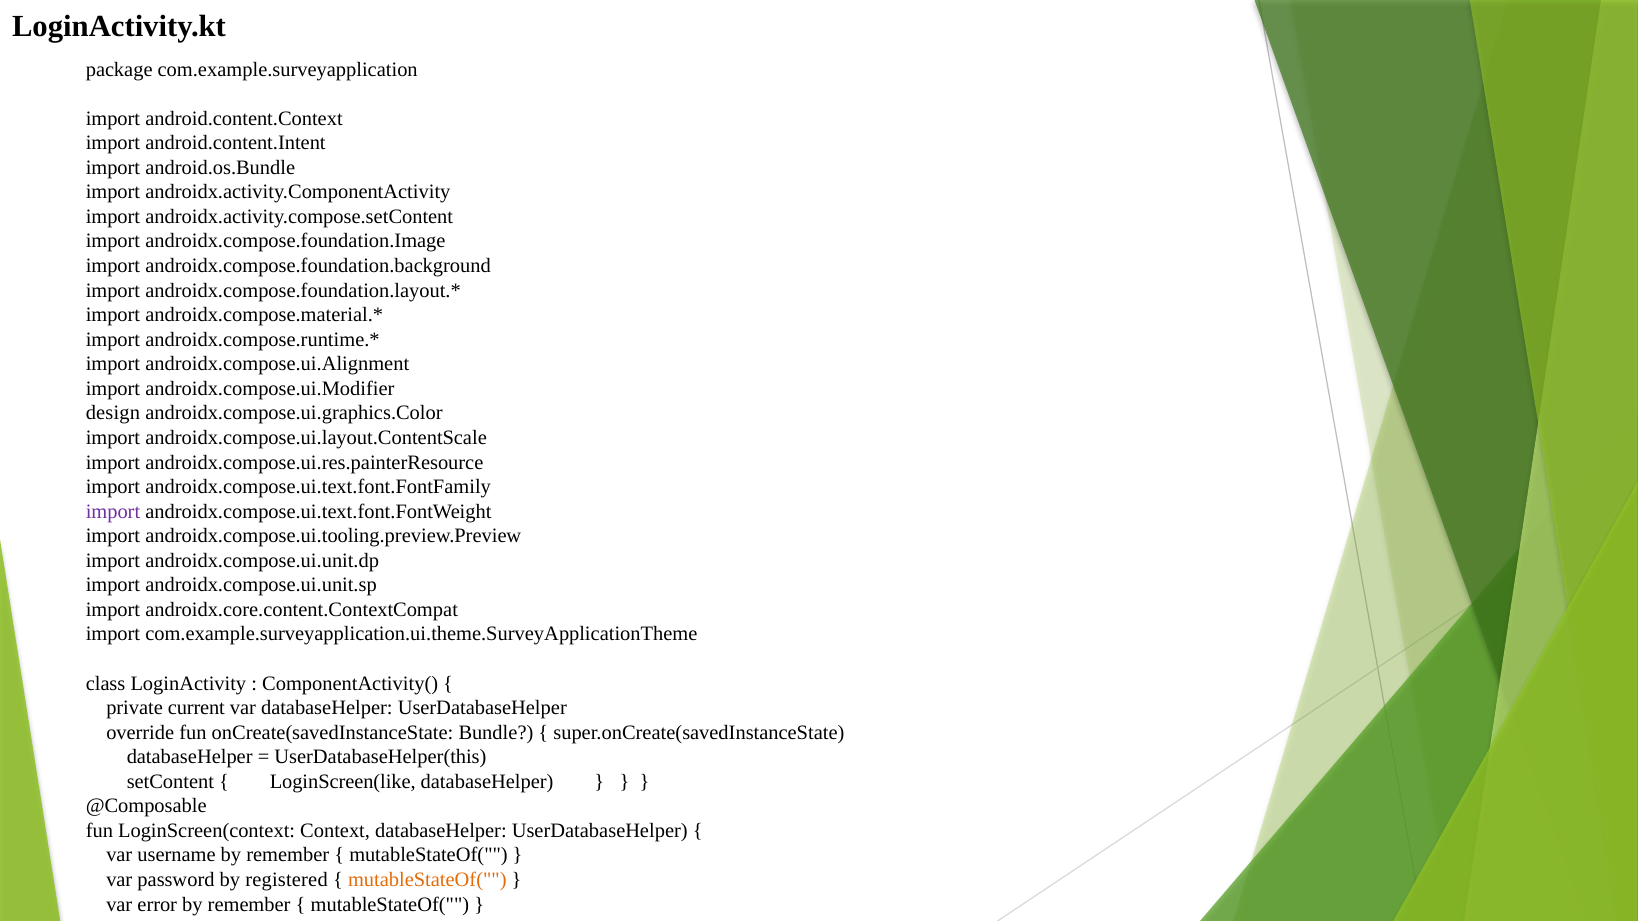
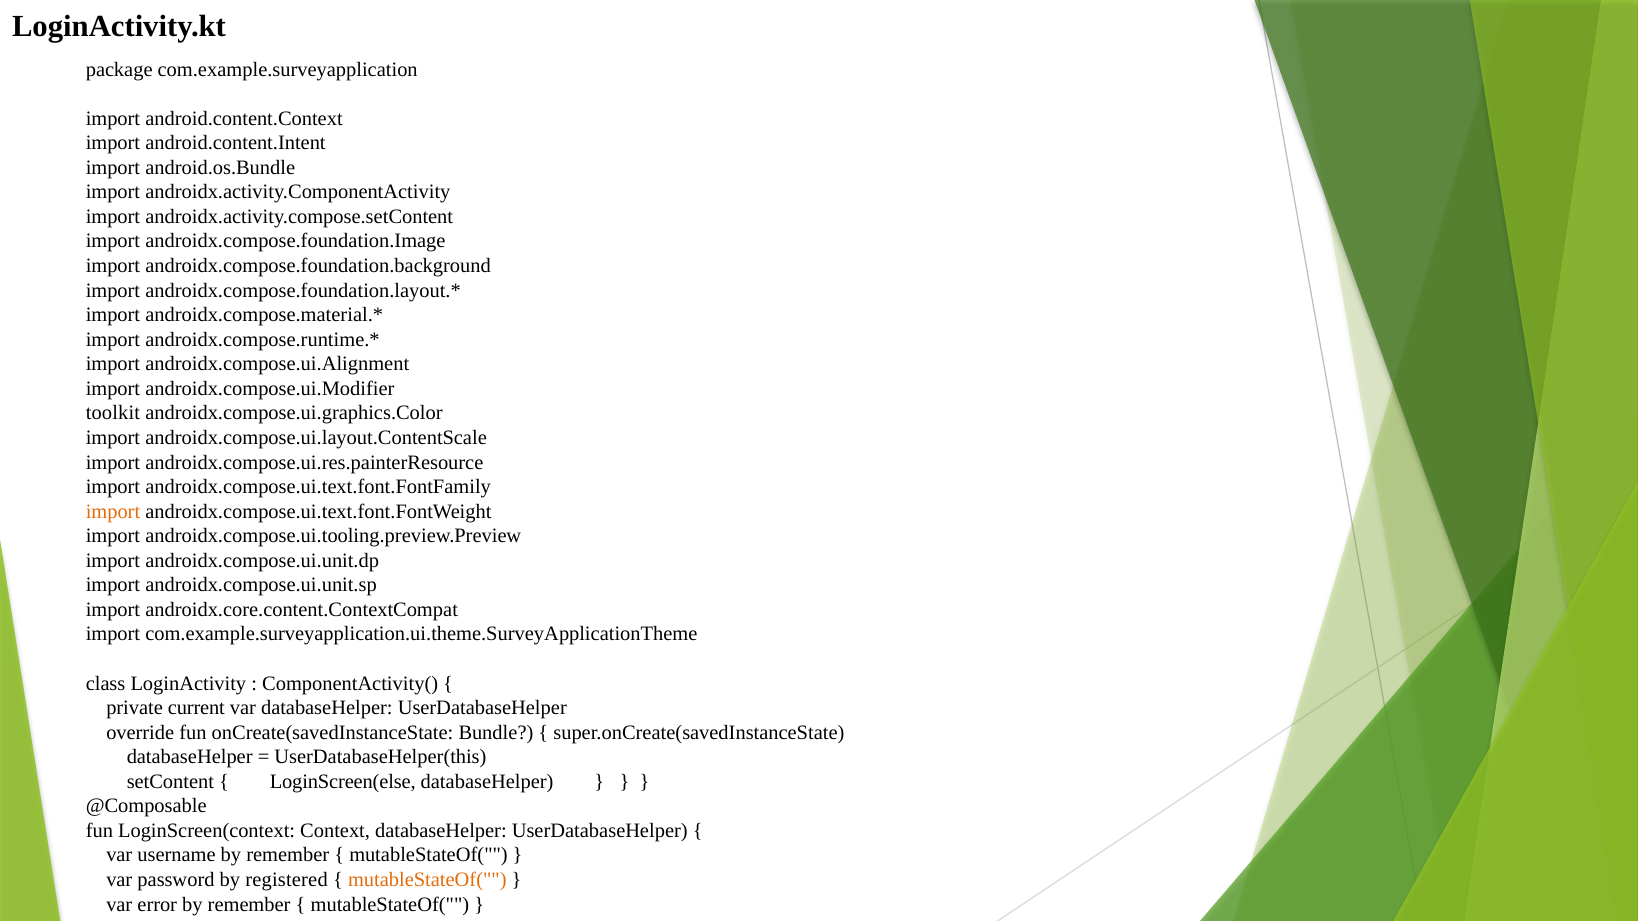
design: design -> toolkit
import at (113, 512) colour: purple -> orange
LoginScreen(like: LoginScreen(like -> LoginScreen(else
